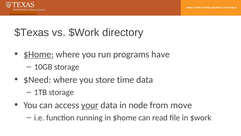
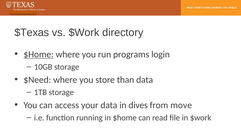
have: have -> login
time: time -> than
your underline: present -> none
node: node -> dives
